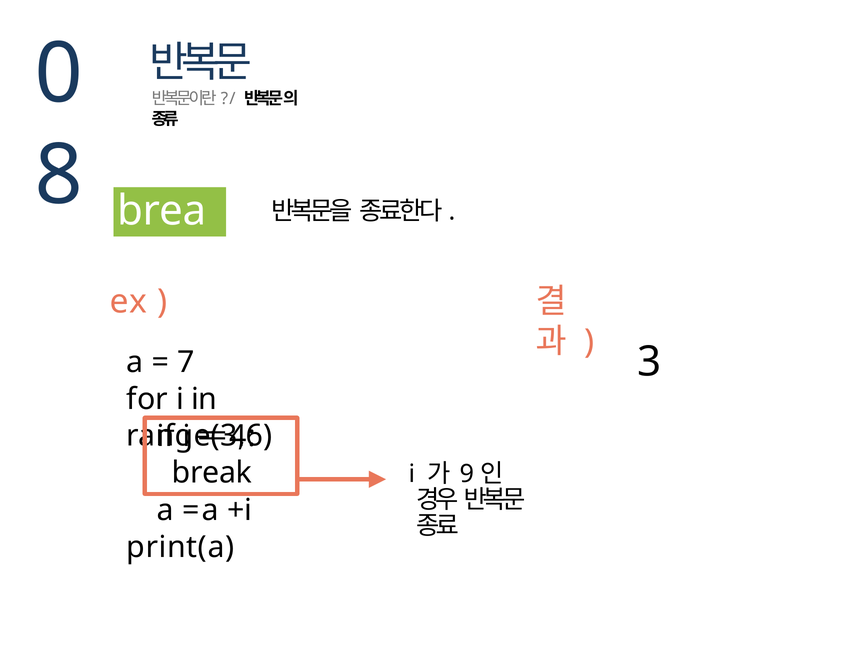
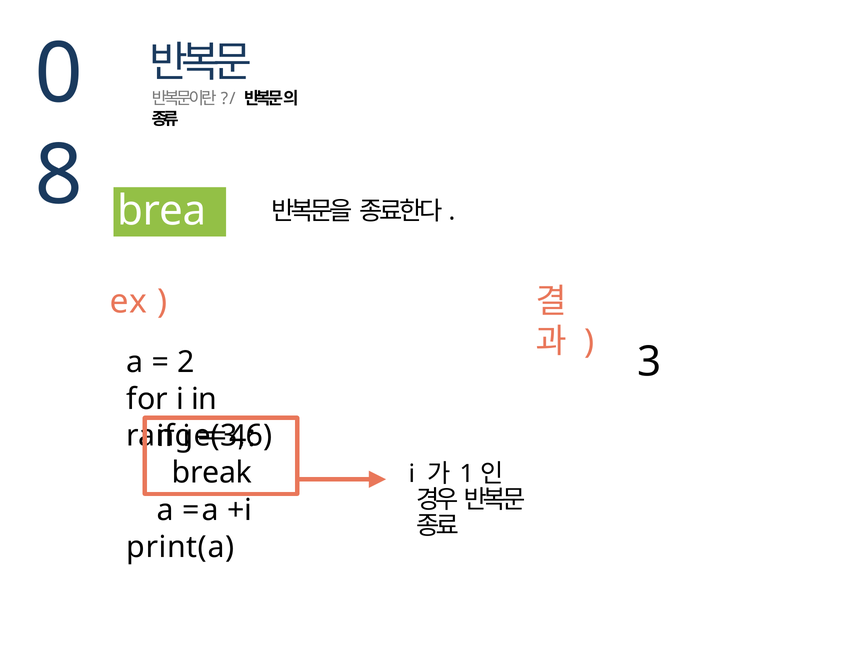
7: 7 -> 2
9: 9 -> 1
